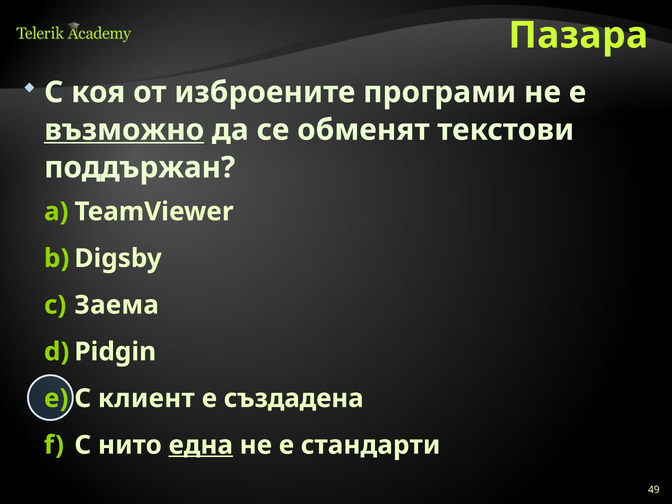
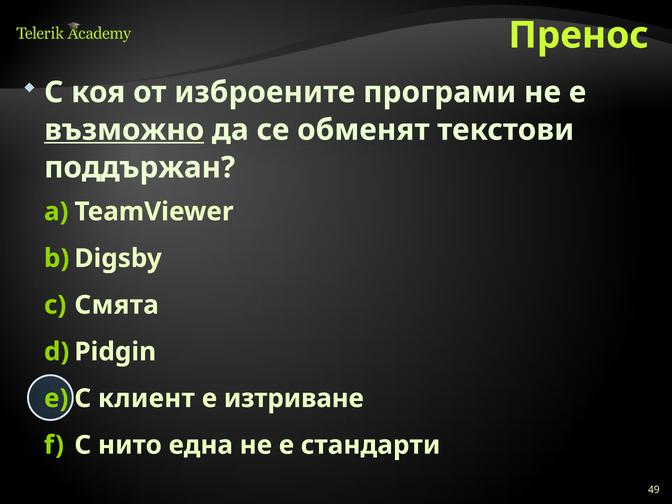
Пазара: Пазара -> Пренос
Заема: Заема -> Смята
създадена: създадена -> изтриване
една underline: present -> none
